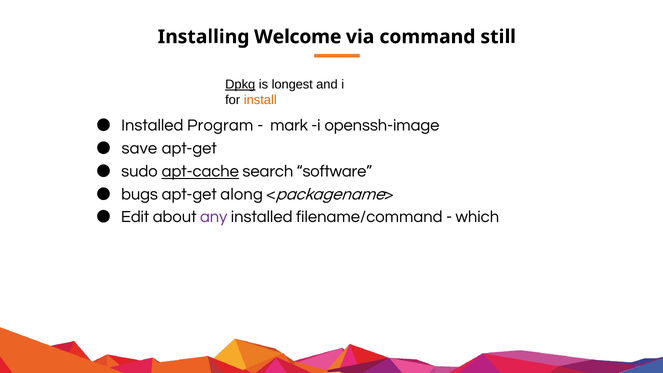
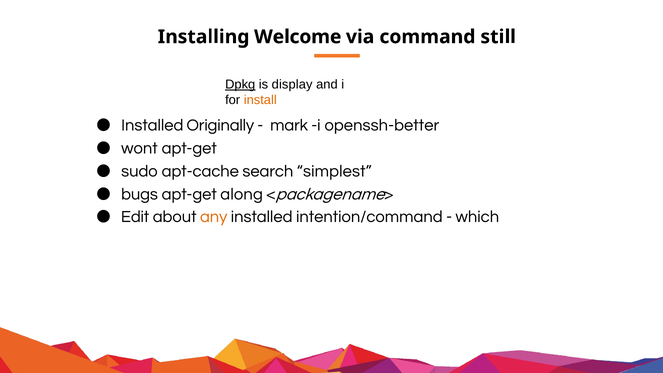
longest: longest -> display
Program: Program -> Originally
openssh-image: openssh-image -> openssh-better
save: save -> wont
apt-cache underline: present -> none
software: software -> simplest
any colour: purple -> orange
filename/command: filename/command -> intention/command
